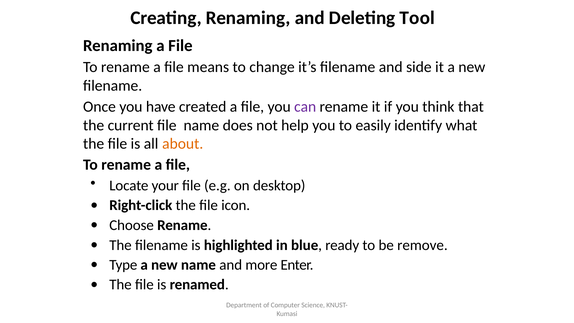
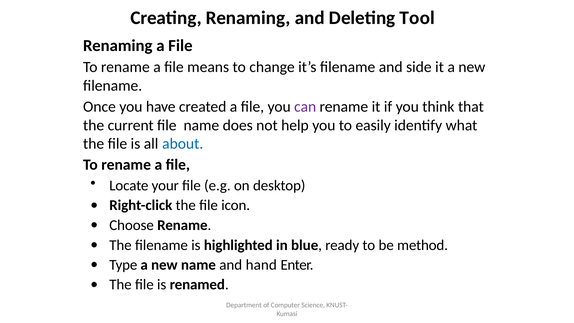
about colour: orange -> blue
remove: remove -> method
more: more -> hand
